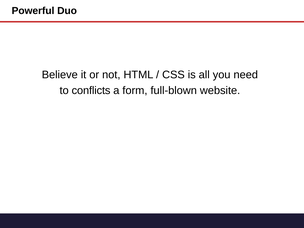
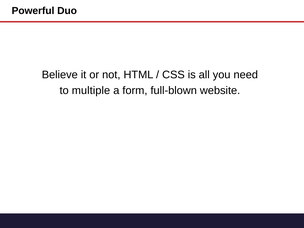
conflicts: conflicts -> multiple
